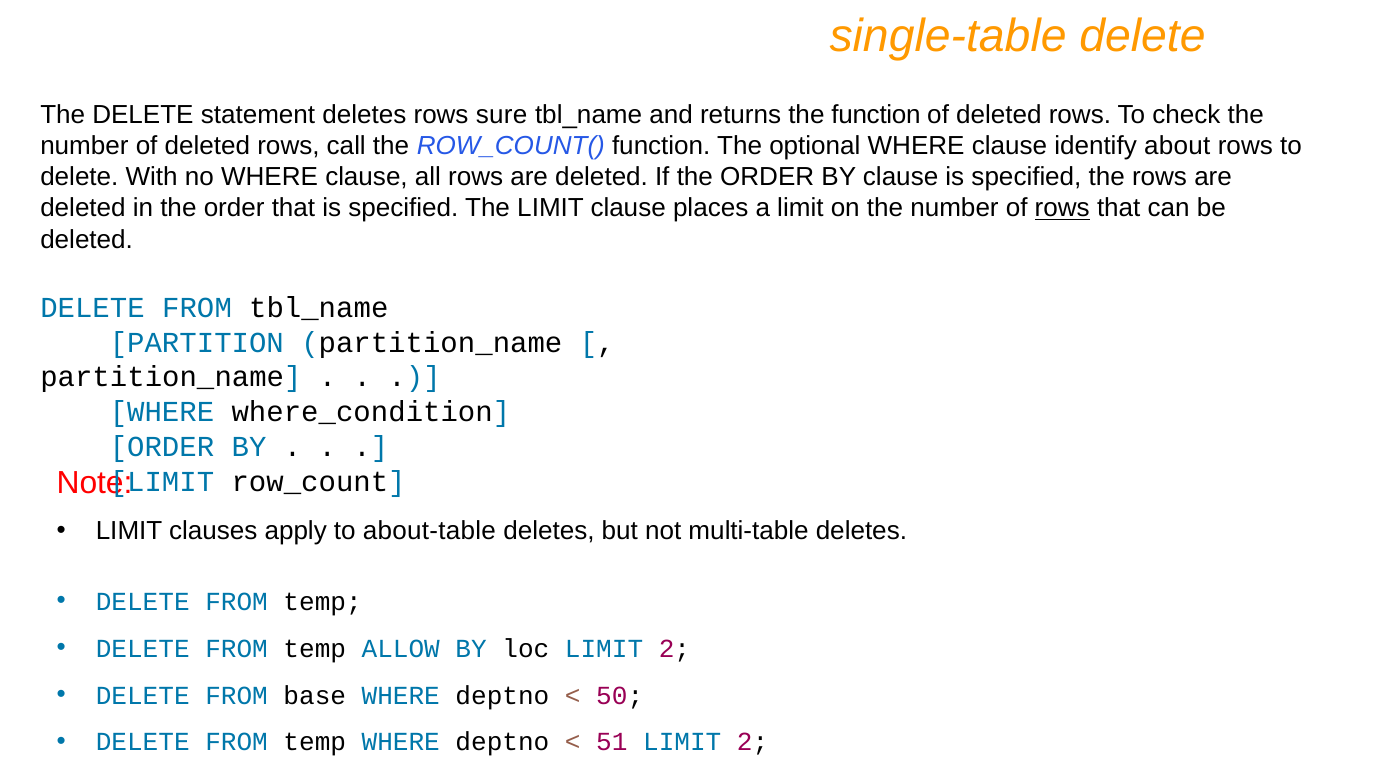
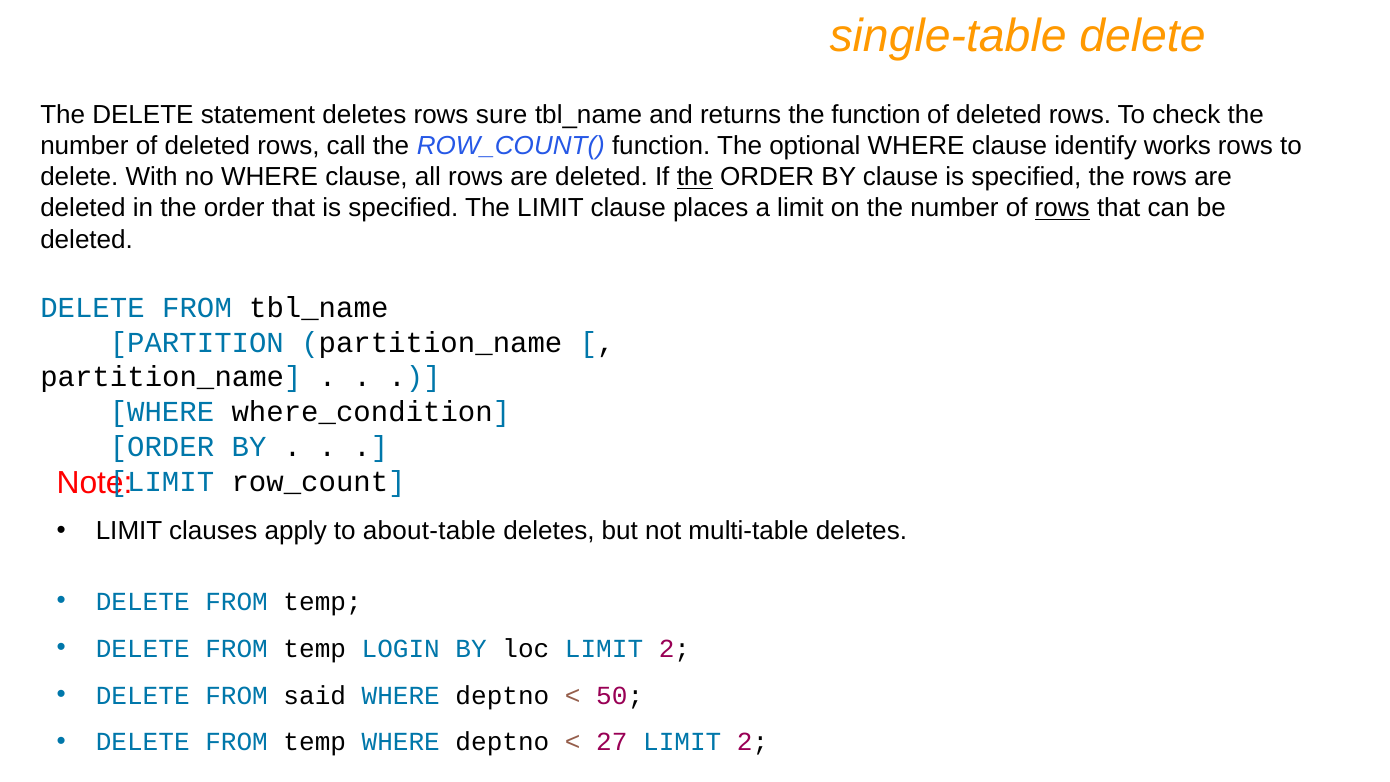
about: about -> works
the at (695, 177) underline: none -> present
ALLOW: ALLOW -> LOGIN
base: base -> said
51: 51 -> 27
